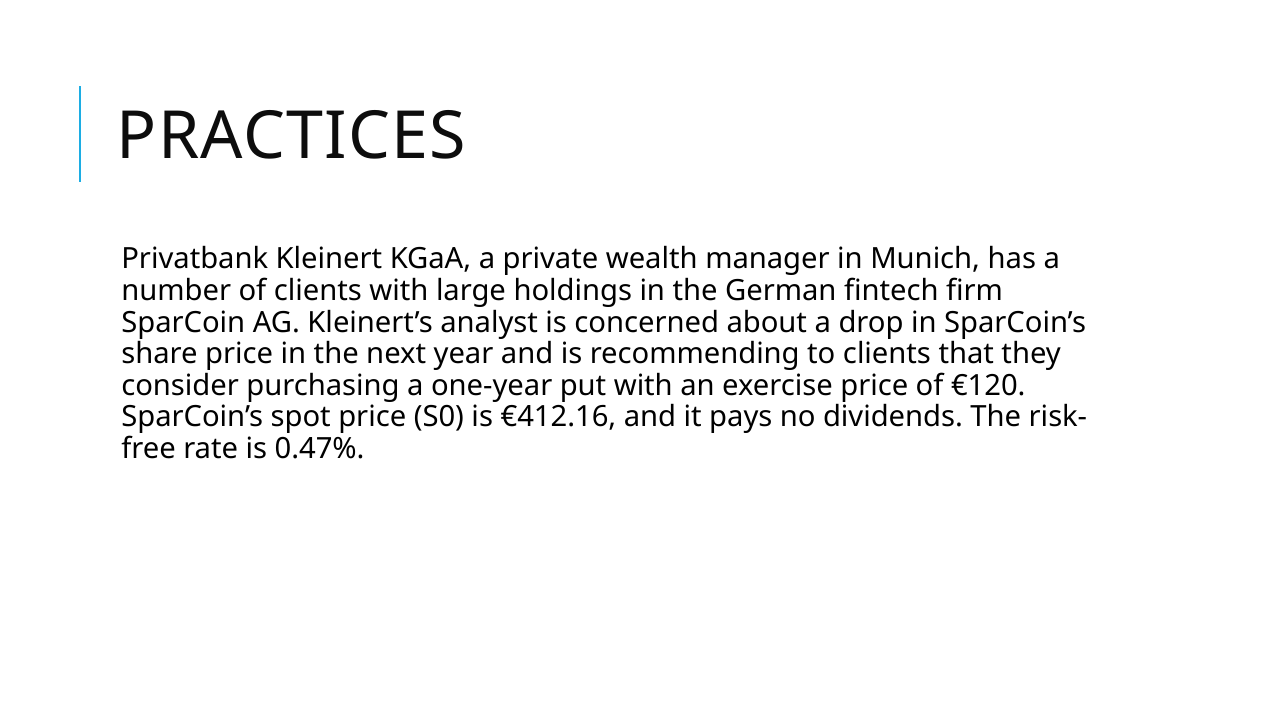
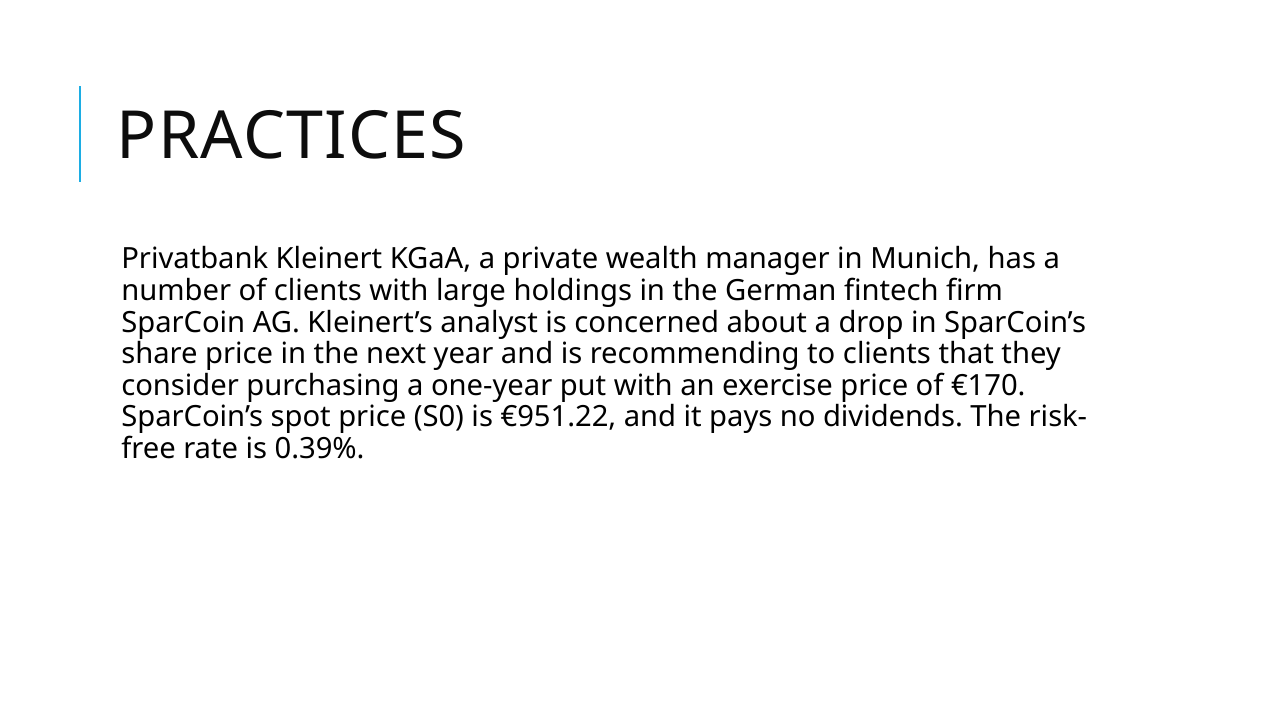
€120: €120 -> €170
€412.16: €412.16 -> €951.22
0.47%: 0.47% -> 0.39%
